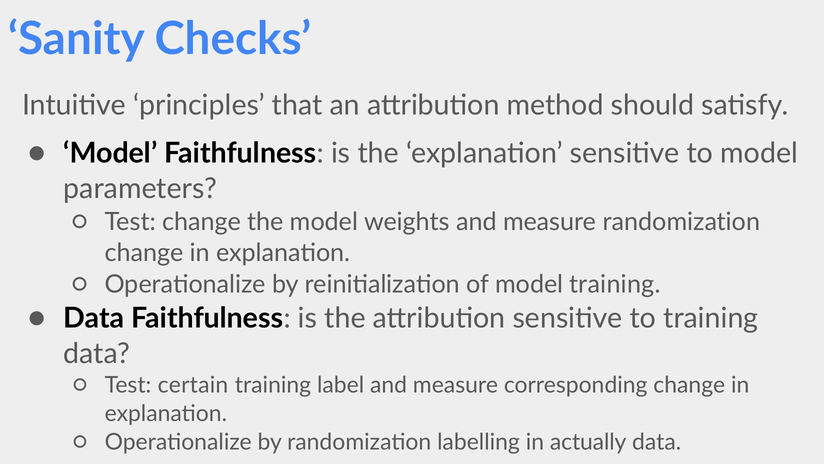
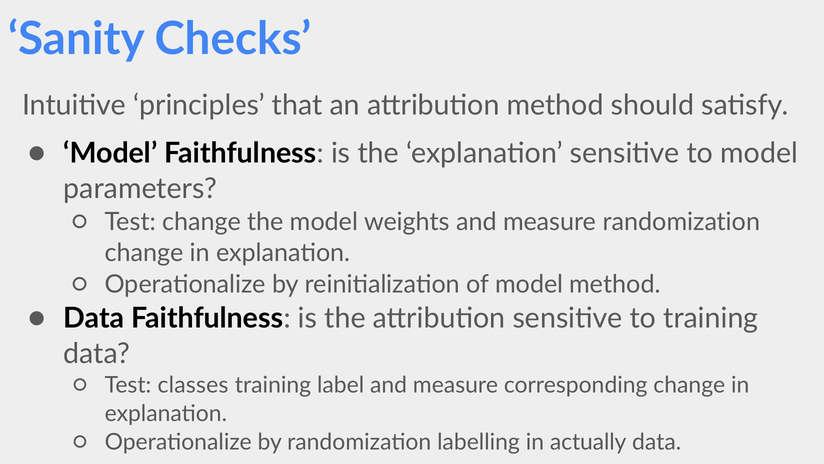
model training: training -> method
certain: certain -> classes
